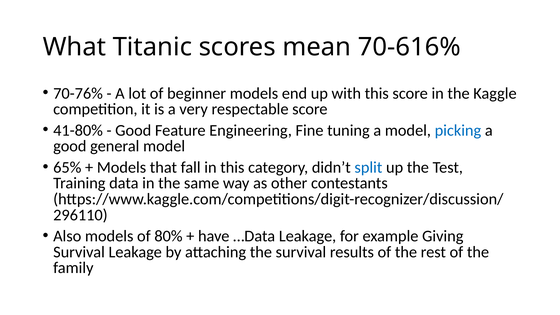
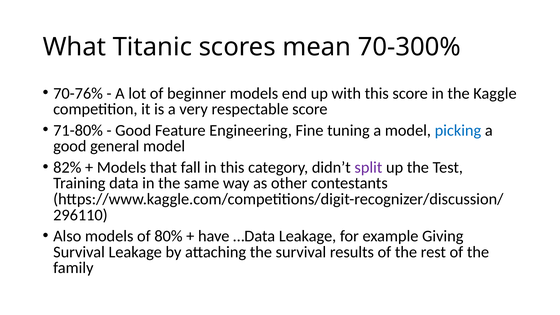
70-616%: 70-616% -> 70-300%
41-80%: 41-80% -> 71-80%
65%: 65% -> 82%
split colour: blue -> purple
